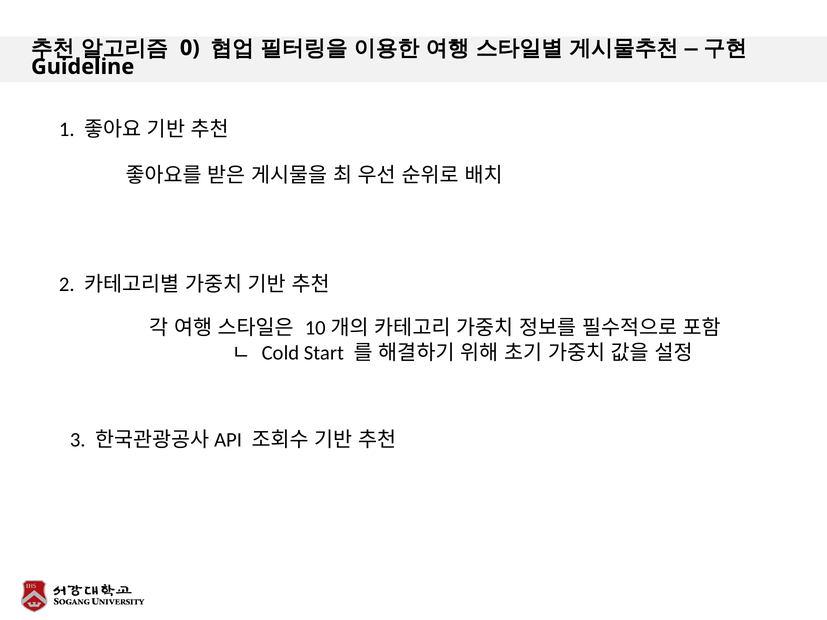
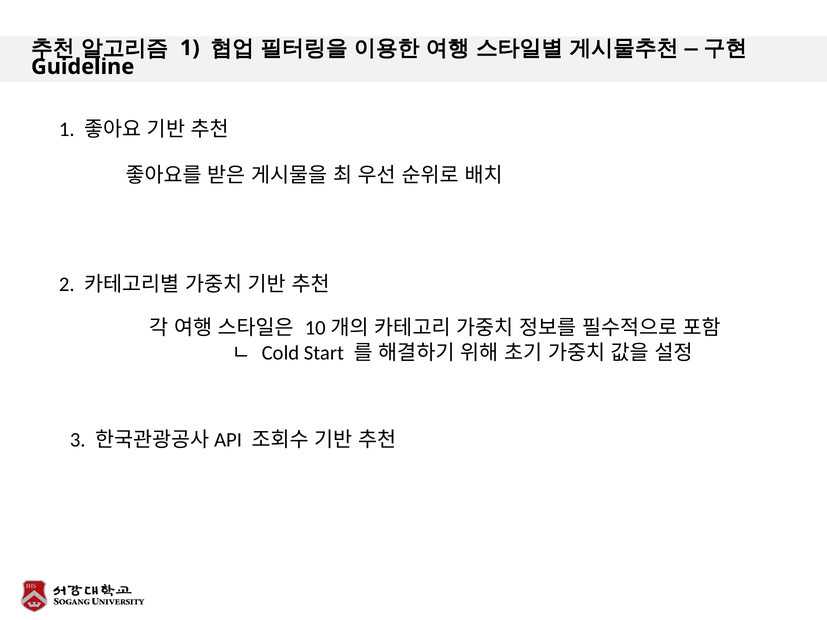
0 at (190, 48): 0 -> 1
